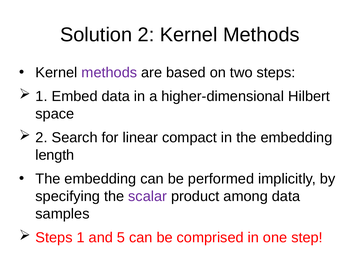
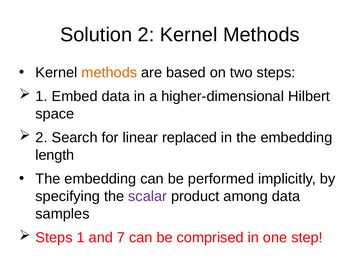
methods at (109, 73) colour: purple -> orange
compact: compact -> replaced
5: 5 -> 7
